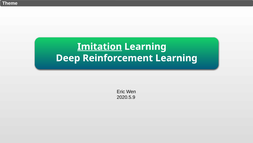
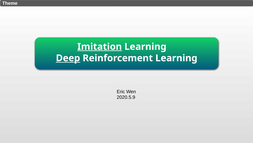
Deep underline: none -> present
